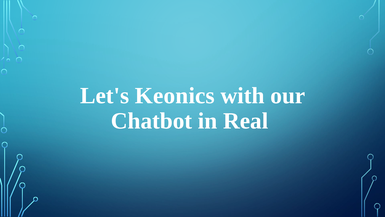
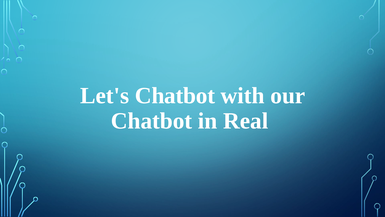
Let's Keonics: Keonics -> Chatbot
